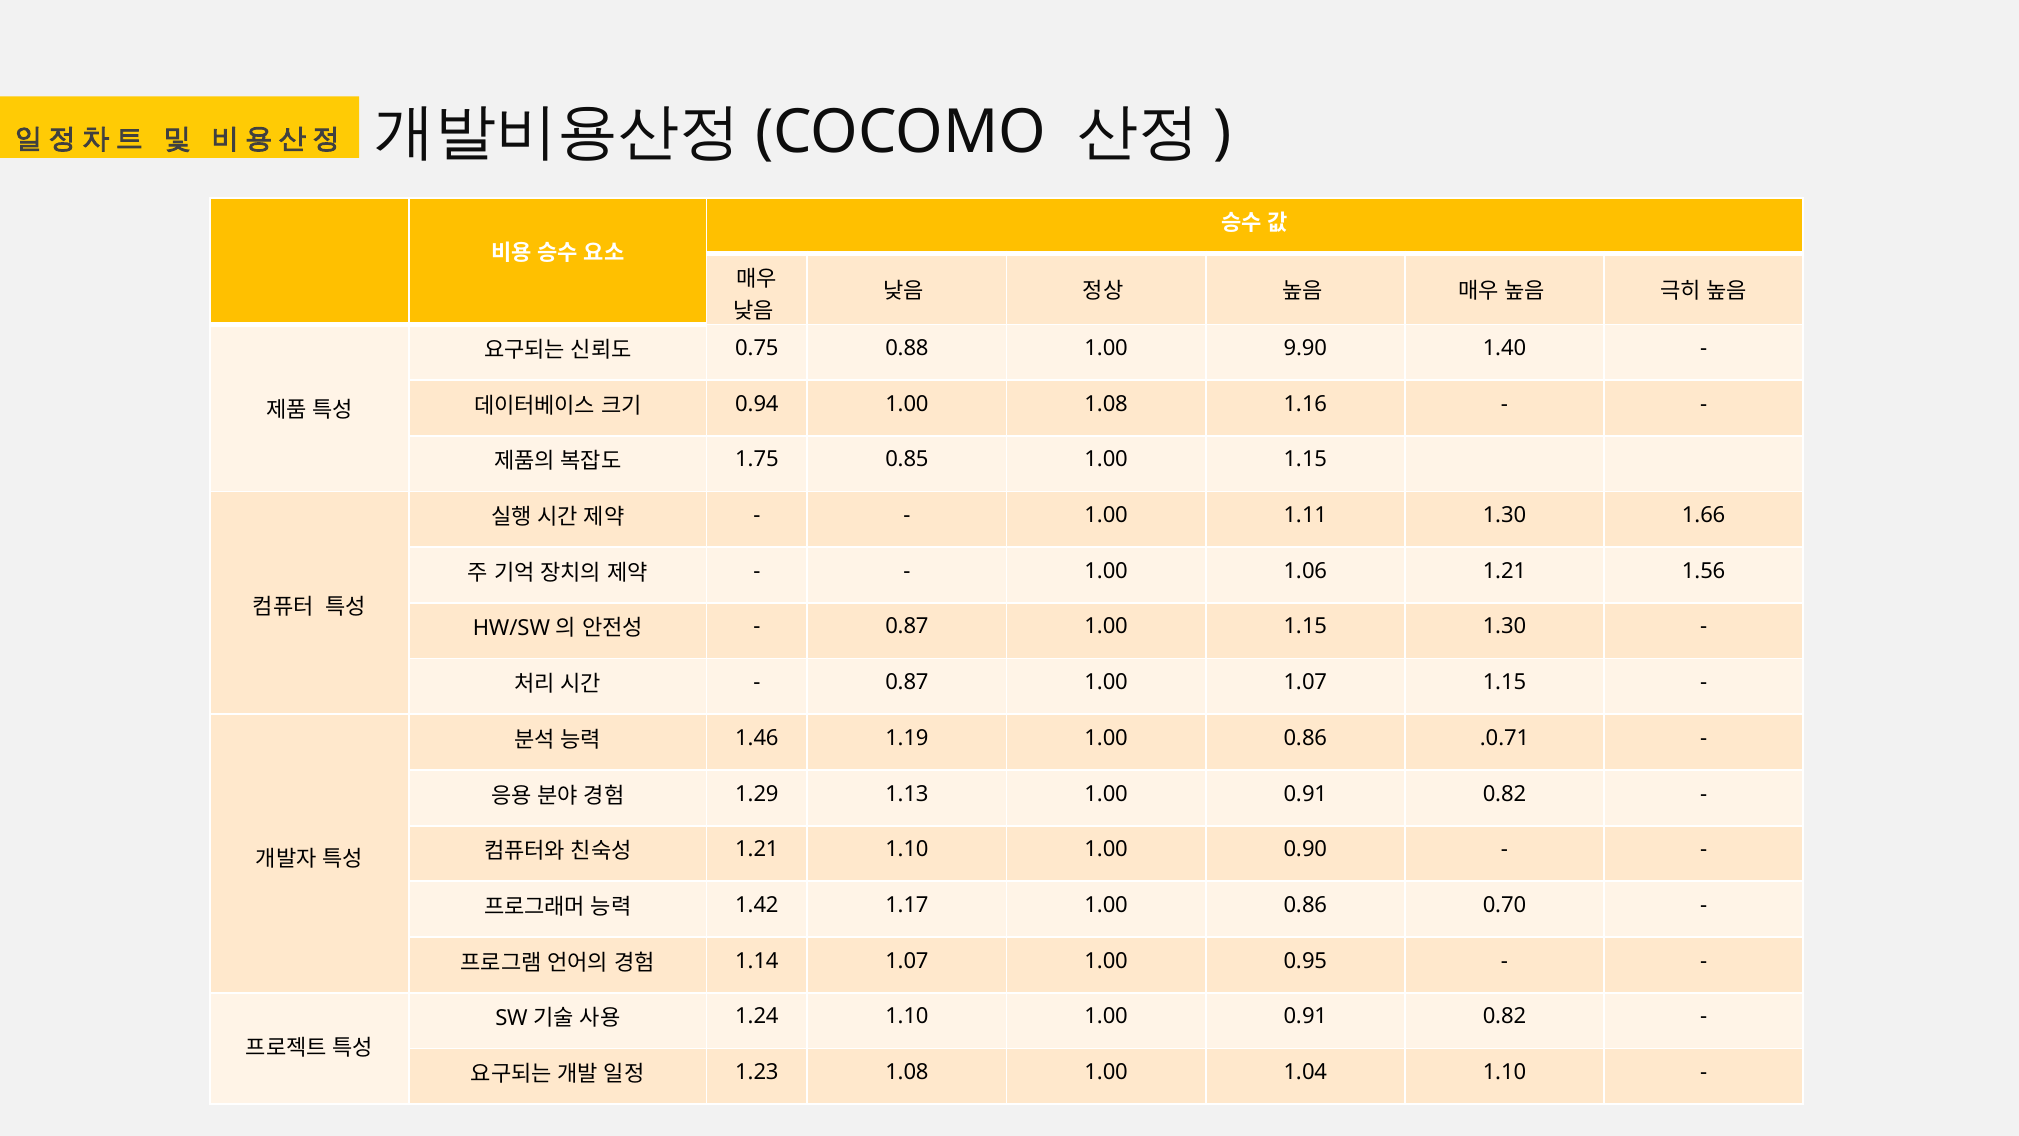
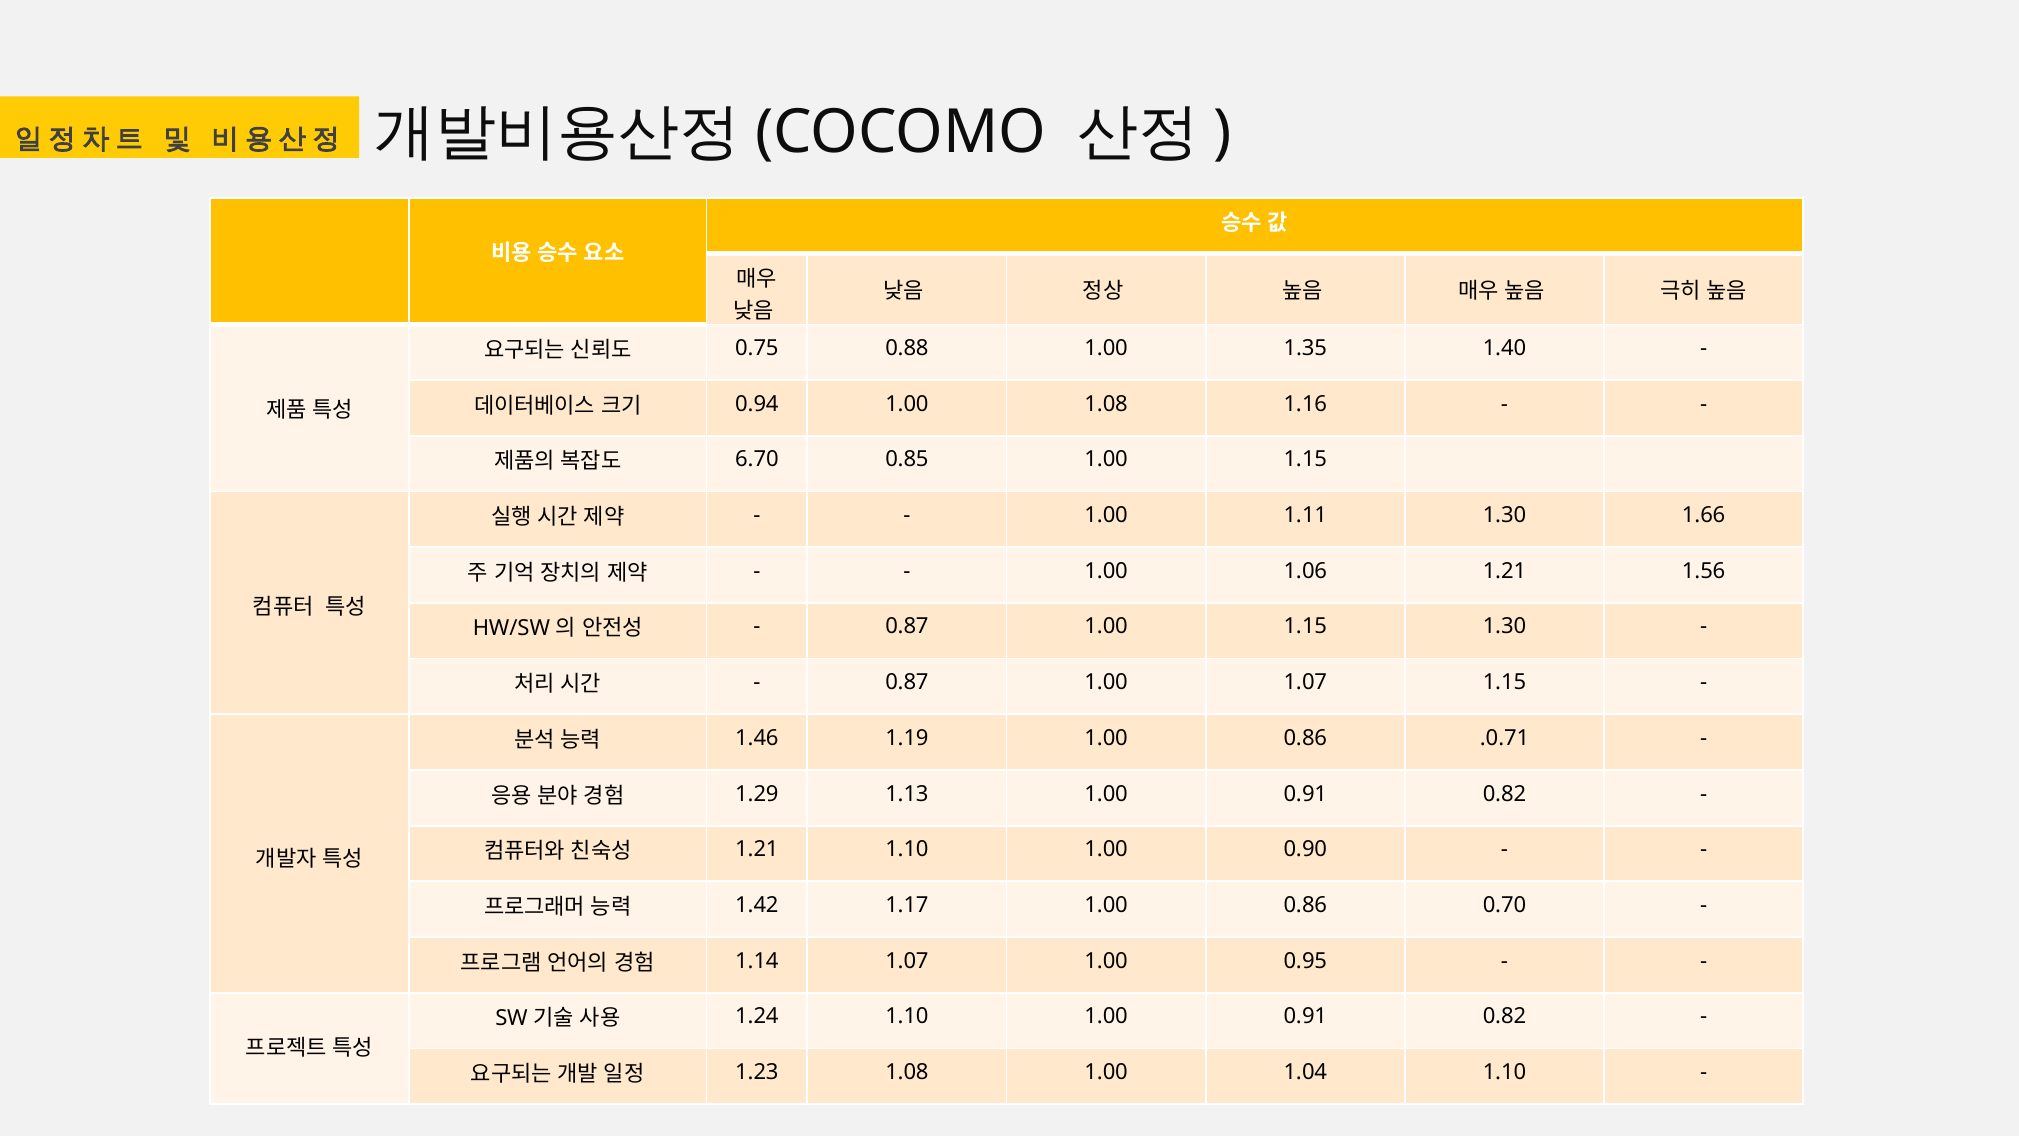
9.90: 9.90 -> 1.35
1.75: 1.75 -> 6.70
